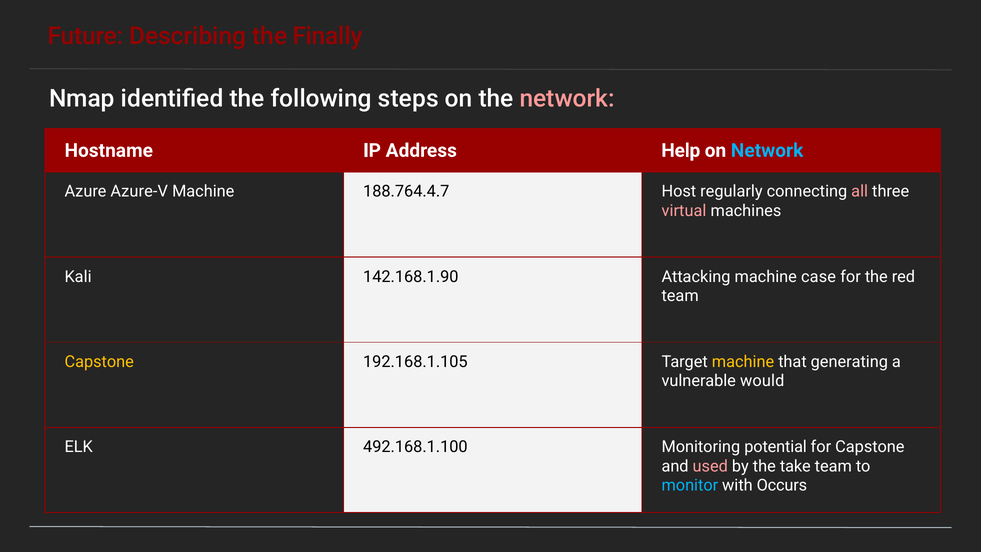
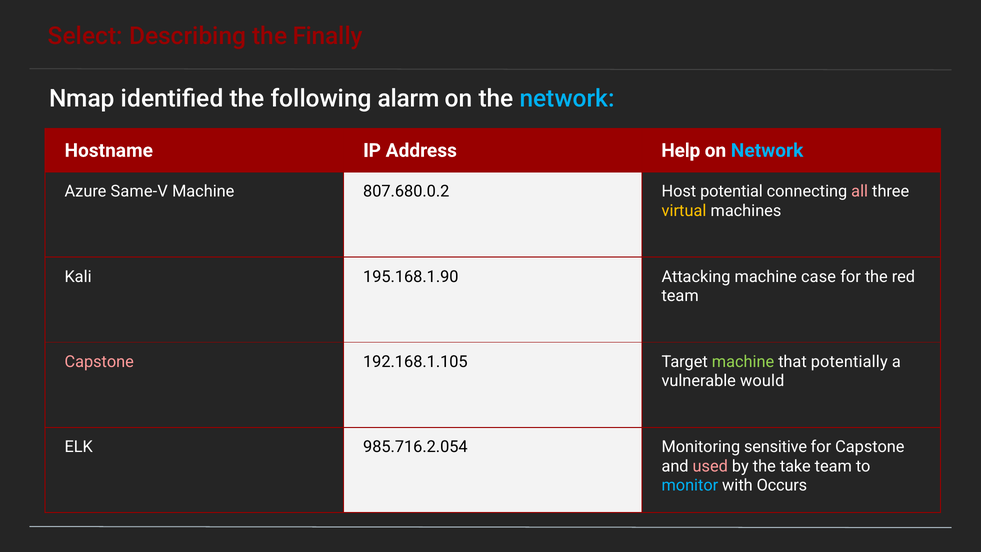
Future: Future -> Select
steps: steps -> alarm
network at (567, 99) colour: pink -> light blue
Azure-V: Azure-V -> Same-V
188.764.4.7: 188.764.4.7 -> 807.680.0.2
regularly: regularly -> potential
virtual colour: pink -> yellow
142.168.1.90: 142.168.1.90 -> 195.168.1.90
Capstone at (99, 362) colour: yellow -> pink
machine at (743, 362) colour: yellow -> light green
generating: generating -> potentially
492.168.1.100: 492.168.1.100 -> 985.716.2.054
potential: potential -> sensitive
